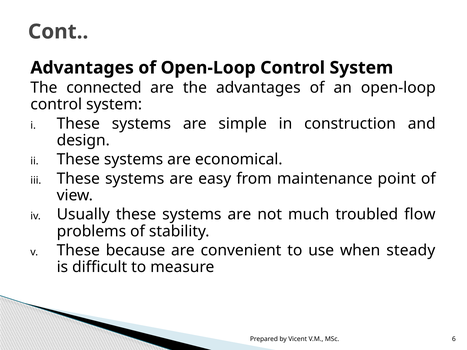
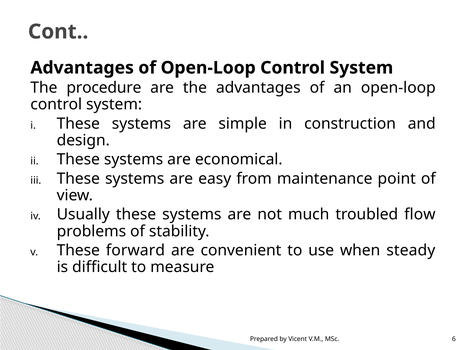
connected: connected -> procedure
because: because -> forward
